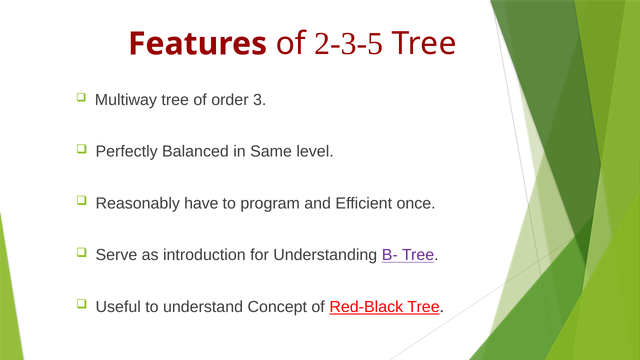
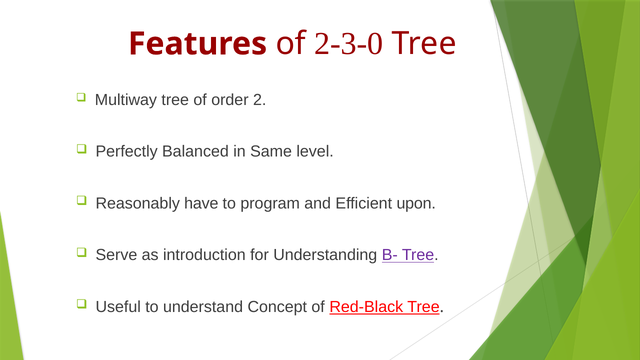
2-3-5: 2-3-5 -> 2-3-0
3: 3 -> 2
once: once -> upon
